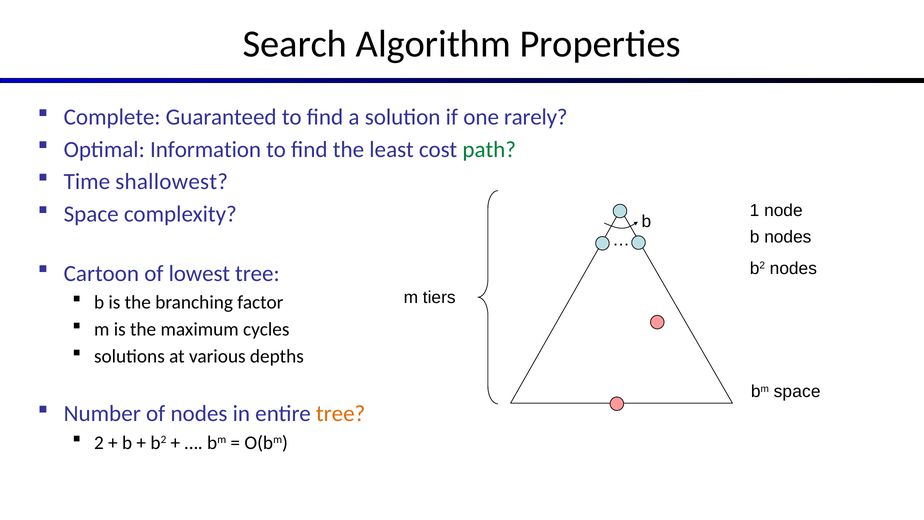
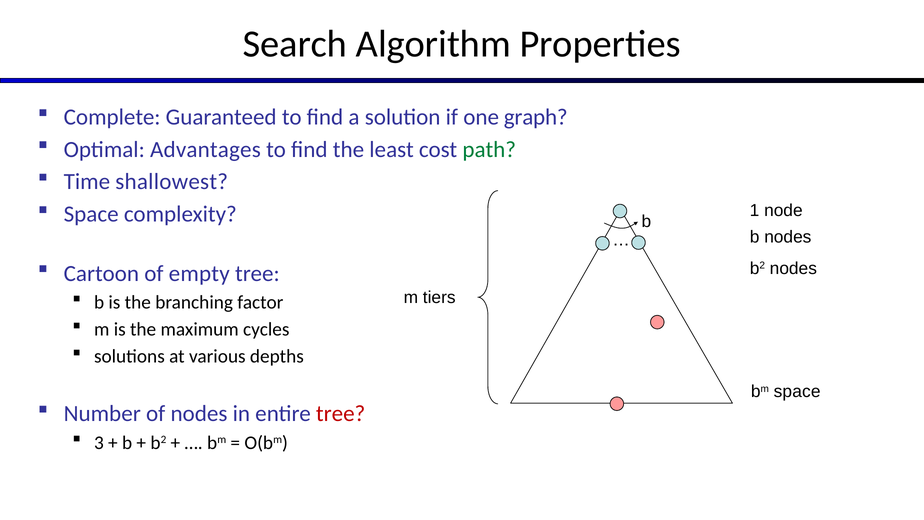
rarely: rarely -> graph
Information: Information -> Advantages
lowest: lowest -> empty
tree at (341, 414) colour: orange -> red
2: 2 -> 3
